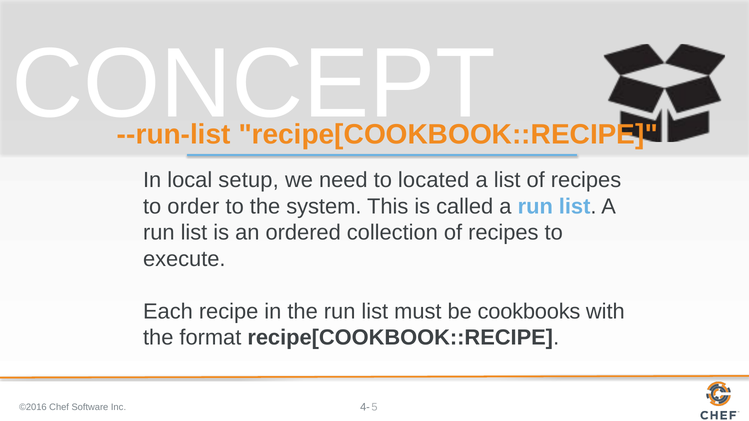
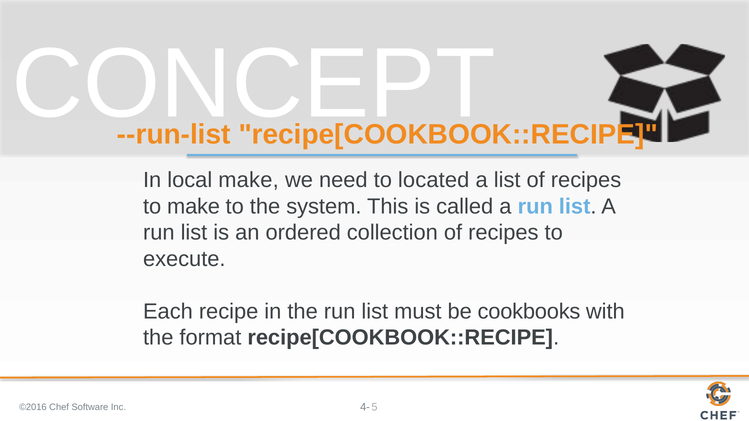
local setup: setup -> make
to order: order -> make
